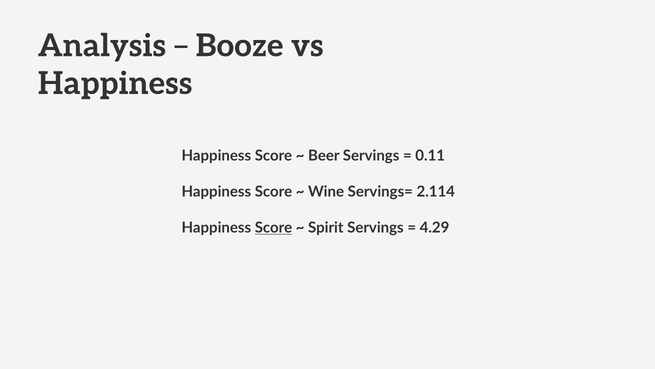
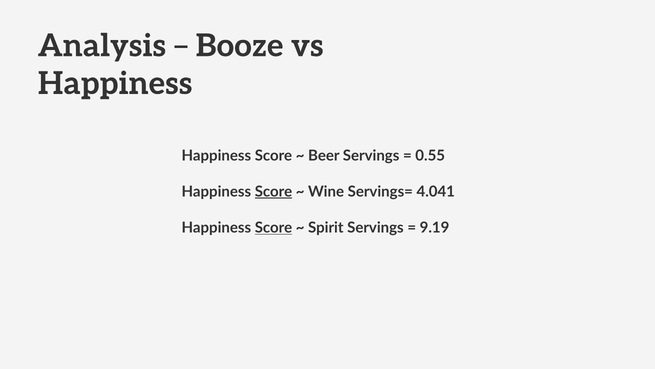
0.11: 0.11 -> 0.55
Score at (273, 191) underline: none -> present
2.114: 2.114 -> 4.041
4.29: 4.29 -> 9.19
